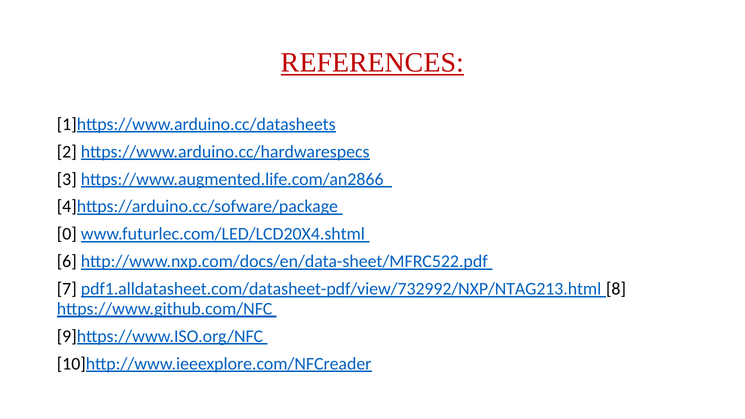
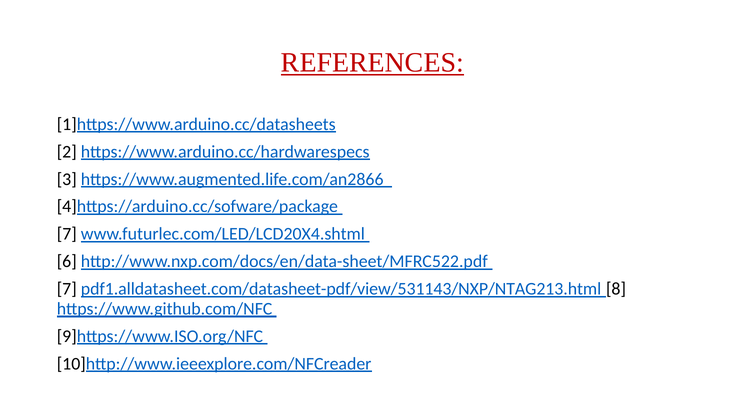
0 at (67, 234): 0 -> 7
pdf1.alldatasheet.com/datasheet-pdf/view/732992/NXP/NTAG213.html: pdf1.alldatasheet.com/datasheet-pdf/view/732992/NXP/NTAG213.html -> pdf1.alldatasheet.com/datasheet-pdf/view/531143/NXP/NTAG213.html
